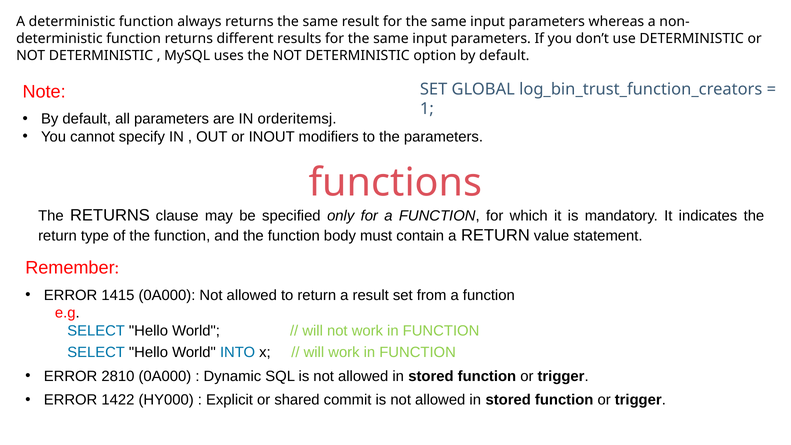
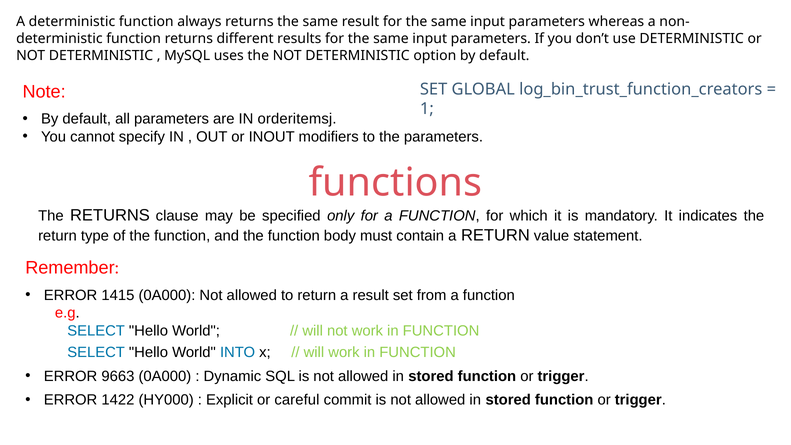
2810: 2810 -> 9663
shared: shared -> careful
